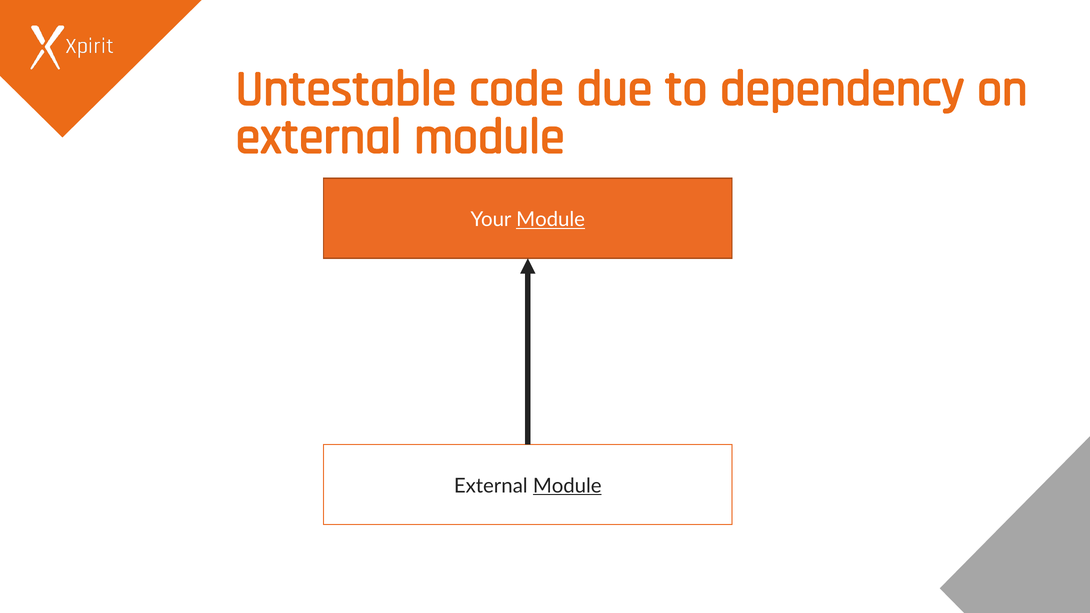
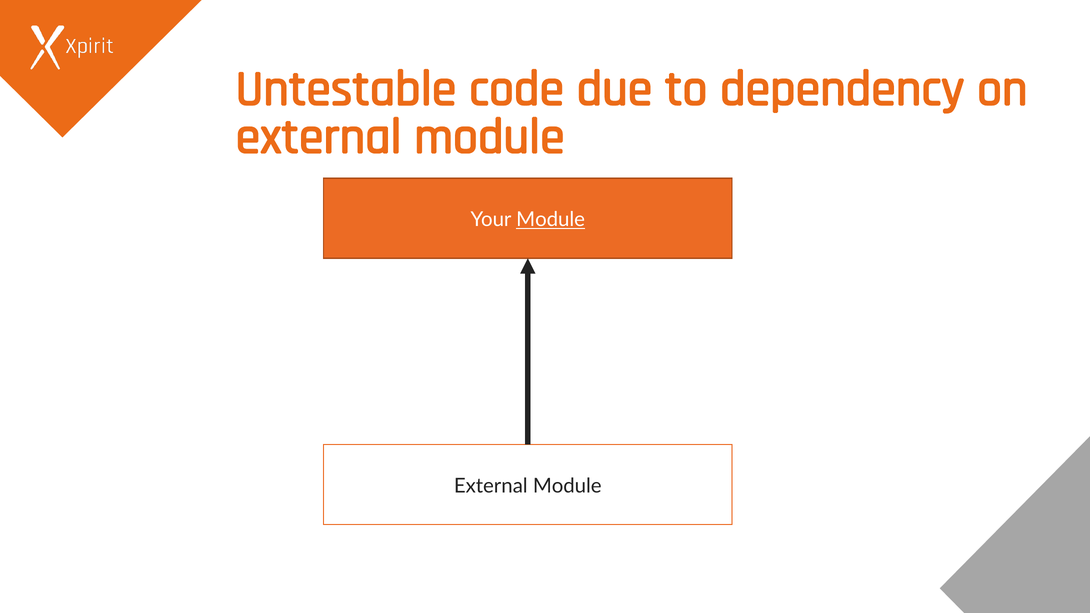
Module at (567, 486) underline: present -> none
